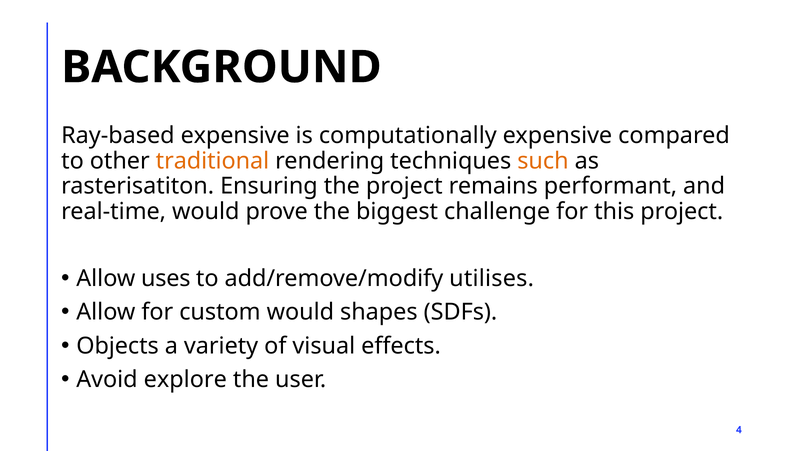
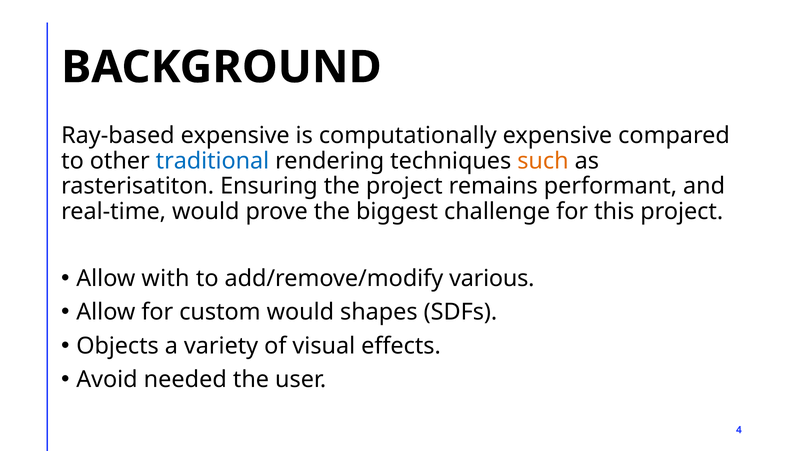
traditional colour: orange -> blue
uses: uses -> with
utilises: utilises -> various
explore: explore -> needed
